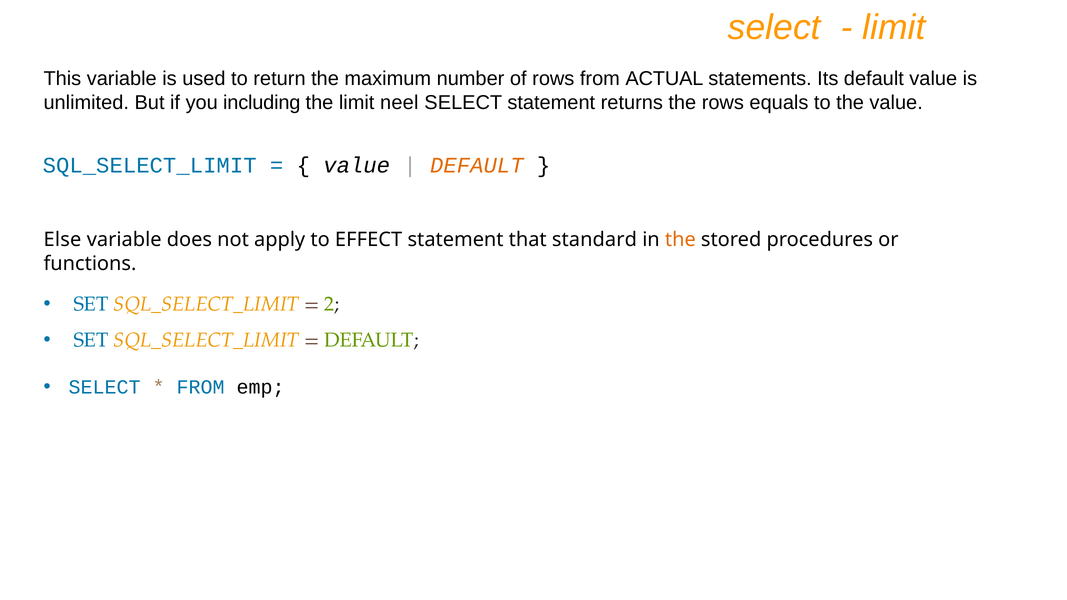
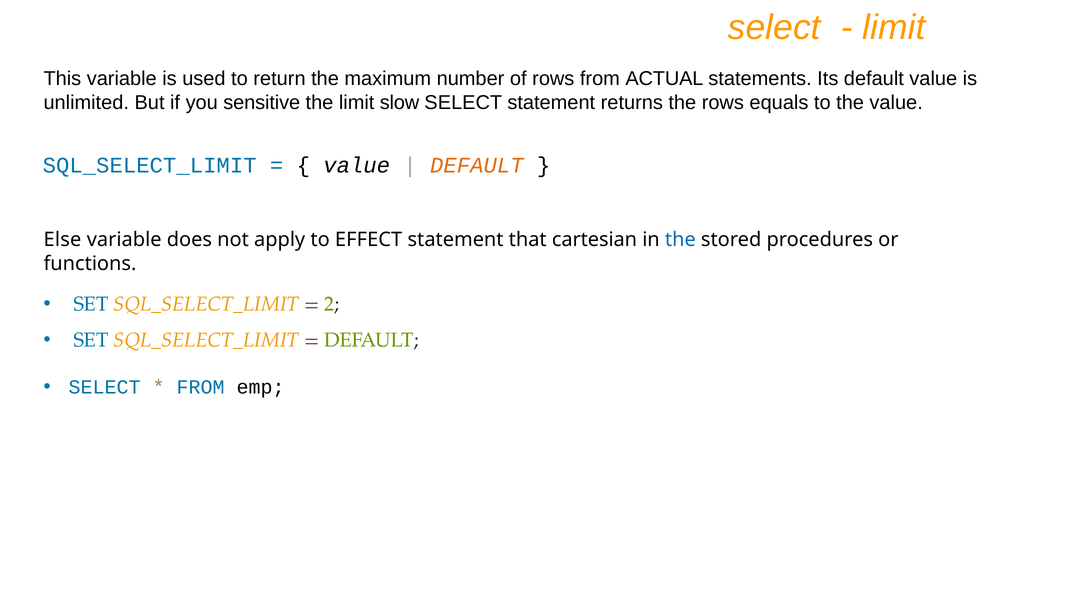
including: including -> sensitive
neel: neel -> slow
standard: standard -> cartesian
the at (680, 239) colour: orange -> blue
